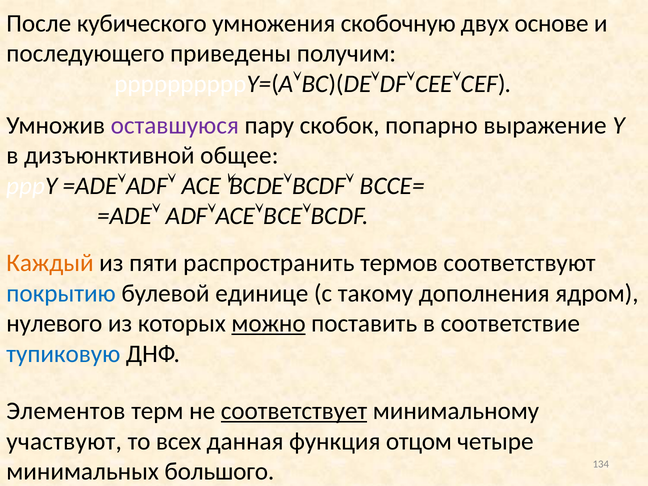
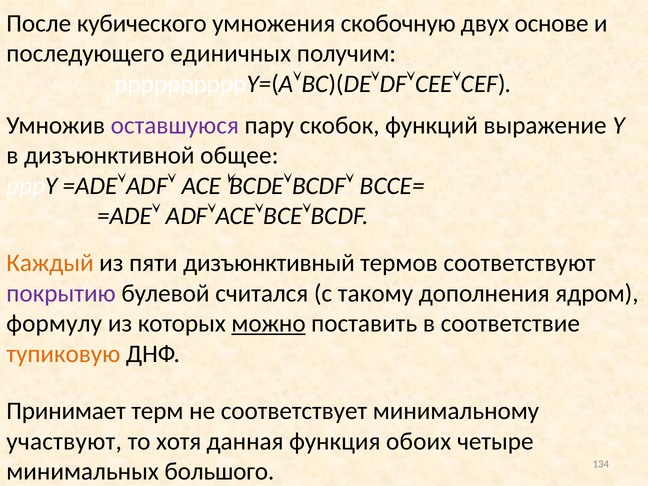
приведены: приведены -> единичных
попарно: попарно -> функций
распространить: распространить -> дизъюнктивный
покрытию colour: blue -> purple
единице: единице -> считался
нулевого: нулевого -> формулу
тупиковую colour: blue -> orange
Элементов: Элементов -> Принимает
соответствует underline: present -> none
всех: всех -> хотя
отцом: отцом -> обоих
